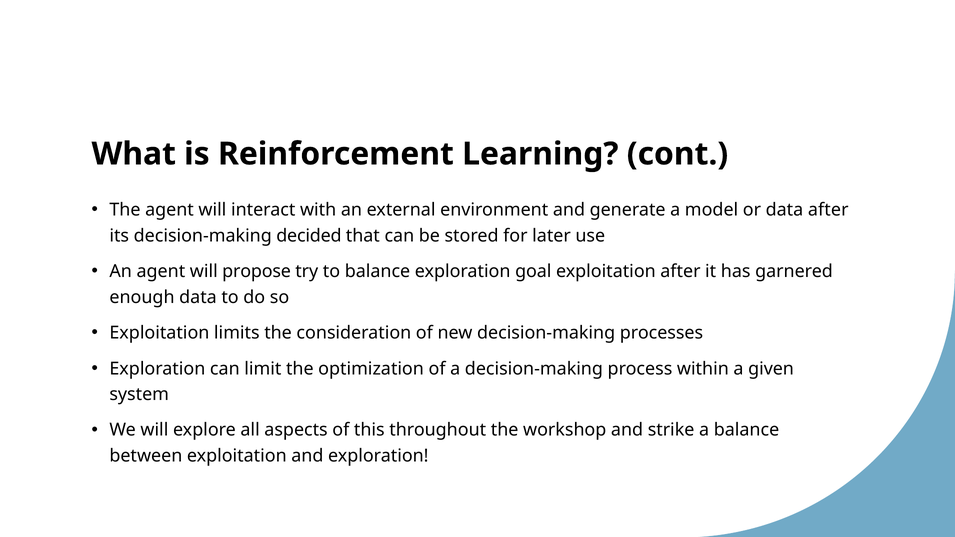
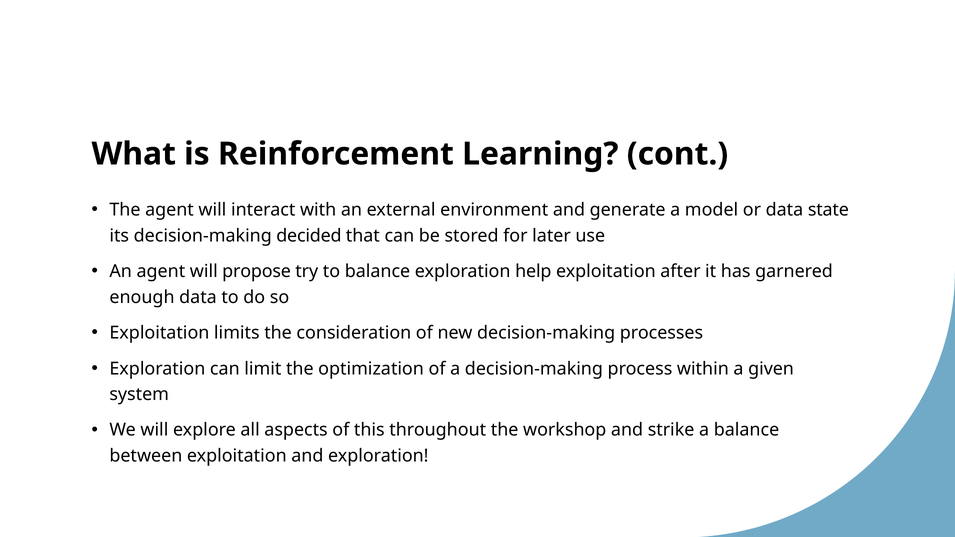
data after: after -> state
goal: goal -> help
